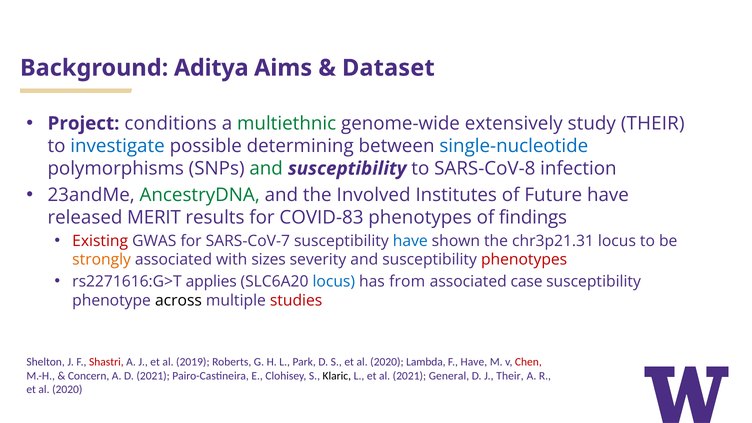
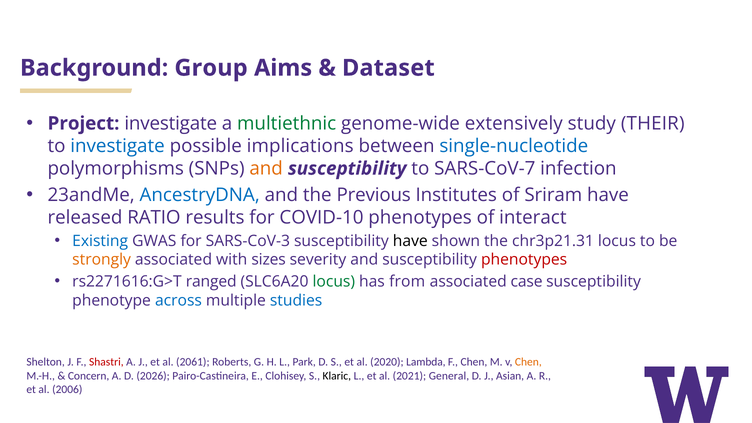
Aditya: Aditya -> Group
Project conditions: conditions -> investigate
determining: determining -> implications
and at (266, 169) colour: green -> orange
SARS-CoV-8: SARS-CoV-8 -> SARS-CoV-7
AncestryDNA colour: green -> blue
Involved: Involved -> Previous
Future: Future -> Sriram
MERIT: MERIT -> RATIO
COVID-83: COVID-83 -> COVID-10
findings: findings -> interact
Existing colour: red -> blue
SARS-CoV-7: SARS-CoV-7 -> SARS-CoV-3
have at (410, 241) colour: blue -> black
applies: applies -> ranged
locus at (334, 282) colour: blue -> green
across colour: black -> blue
studies colour: red -> blue
2019: 2019 -> 2061
F Have: Have -> Chen
Chen at (528, 362) colour: red -> orange
D 2021: 2021 -> 2026
J Their: Their -> Asian
2020 at (67, 390): 2020 -> 2006
